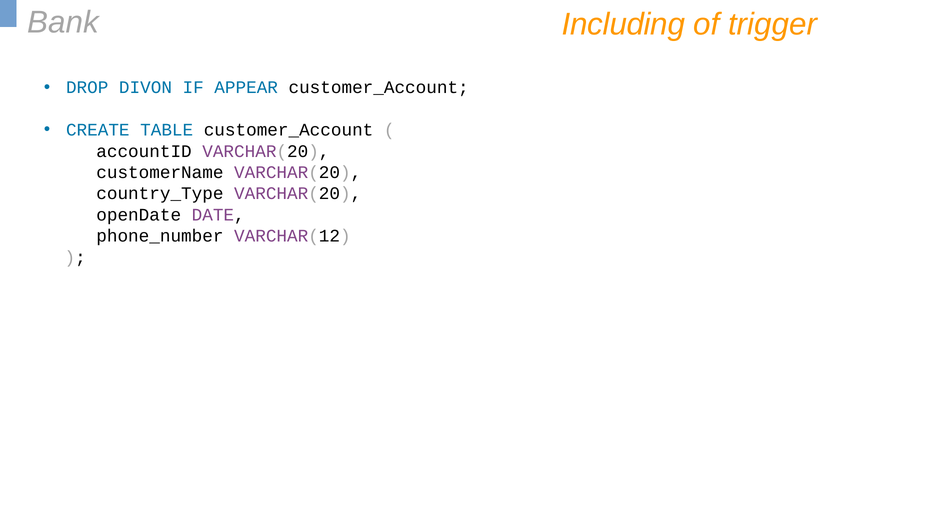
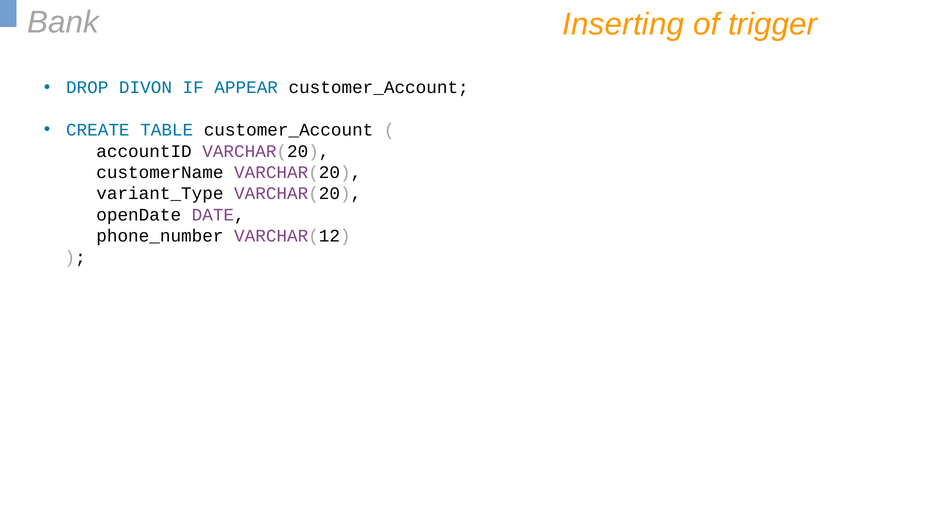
Including: Including -> Inserting
country_Type: country_Type -> variant_Type
